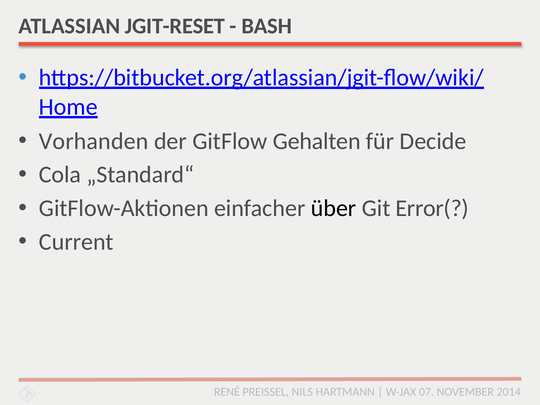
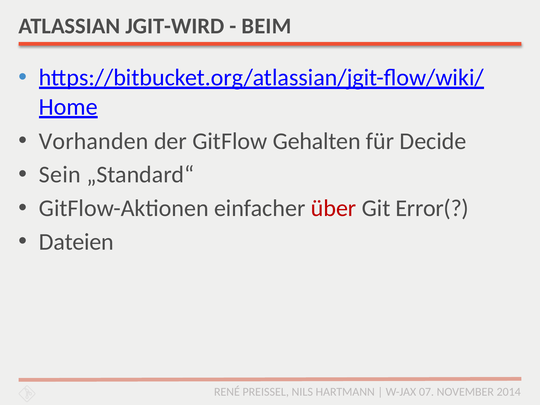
JGIT-RESET: JGIT-RESET -> JGIT-WIRD
BASH: BASH -> BEIM
Cola: Cola -> Sein
über colour: black -> red
Current: Current -> Dateien
